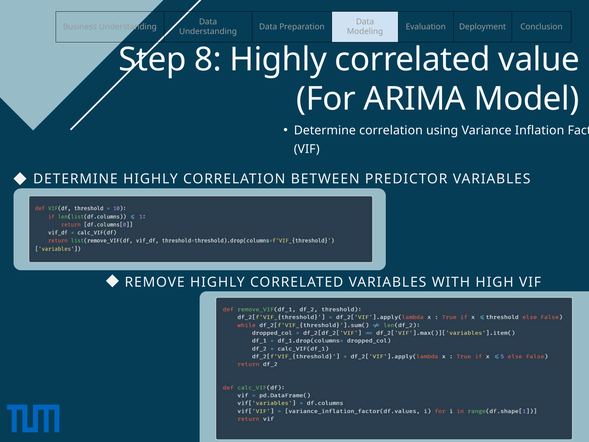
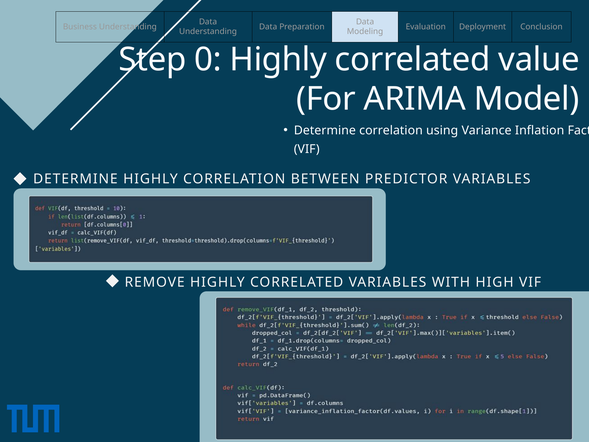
8: 8 -> 0
